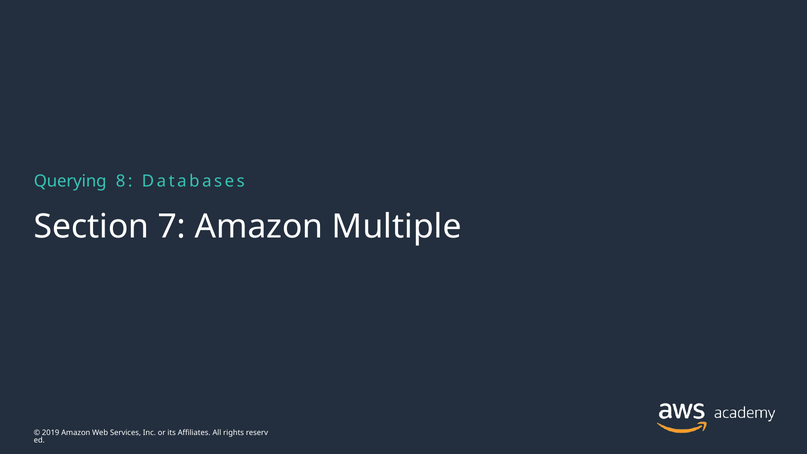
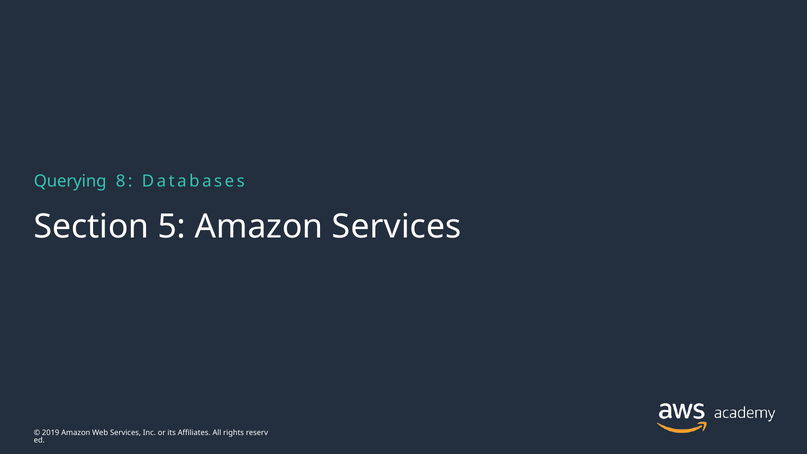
7: 7 -> 5
Amazon Multiple: Multiple -> Services
